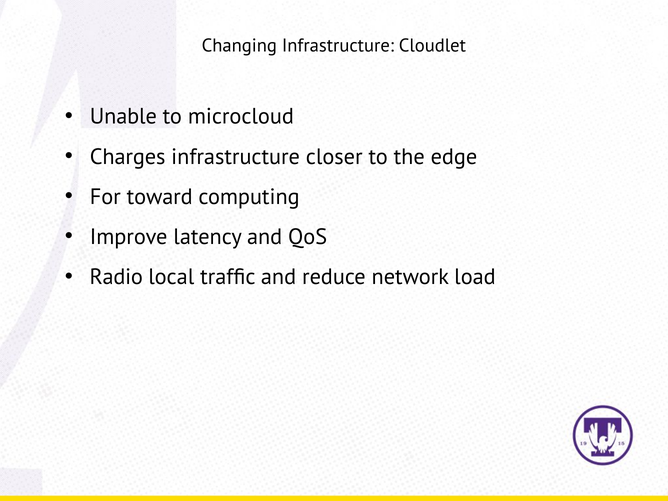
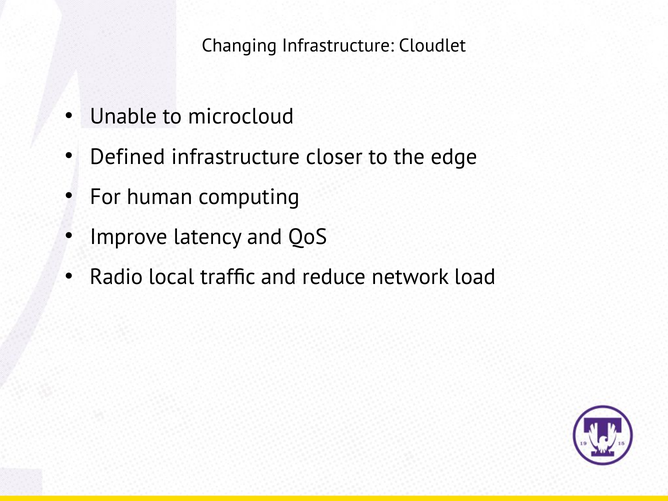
Charges: Charges -> Defined
toward: toward -> human
